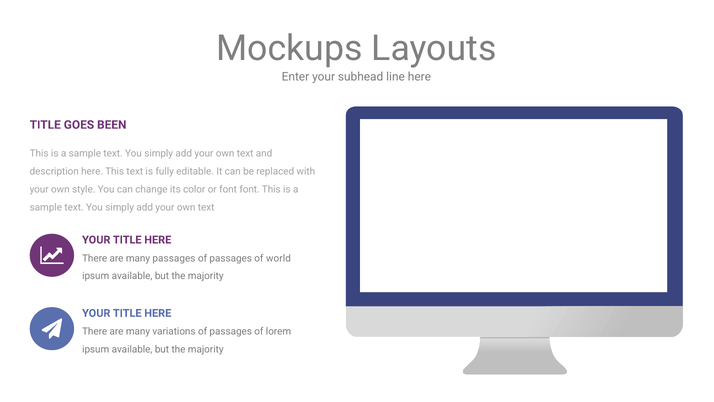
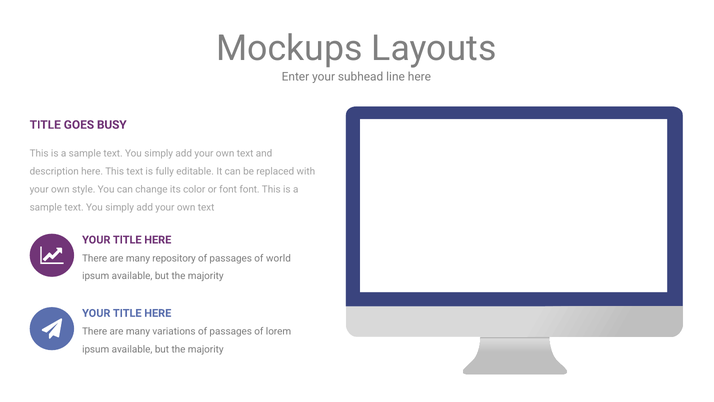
BEEN: BEEN -> BUSY
many passages: passages -> repository
